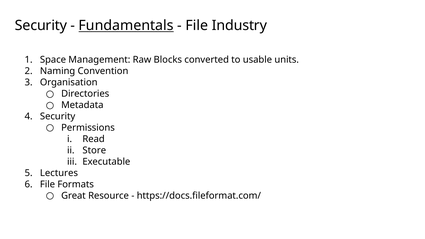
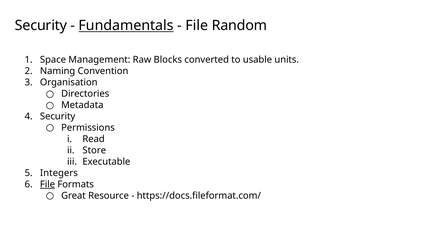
Industry: Industry -> Random
Lectures: Lectures -> Integers
File at (47, 184) underline: none -> present
